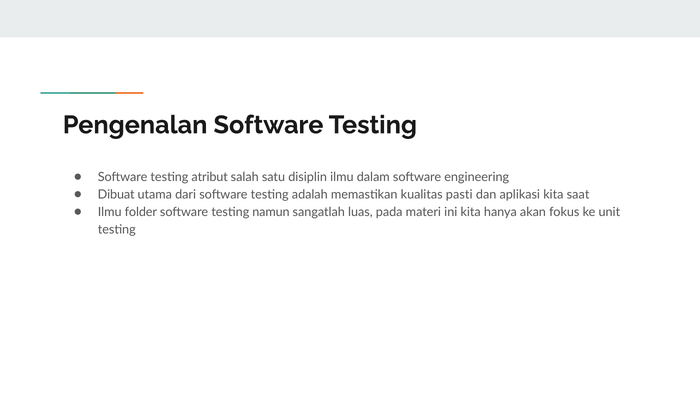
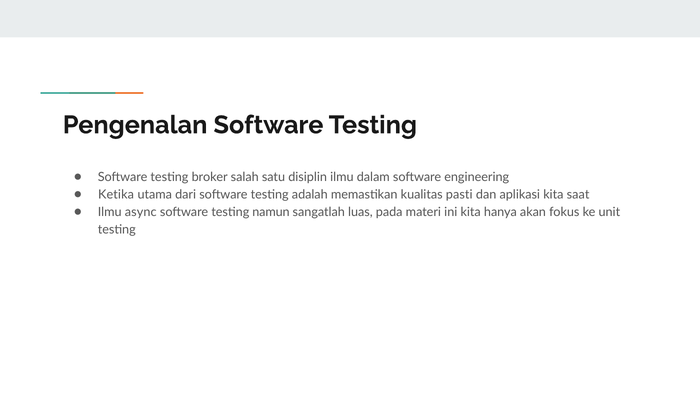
atribut: atribut -> broker
Dibuat: Dibuat -> Ketika
folder: folder -> async
